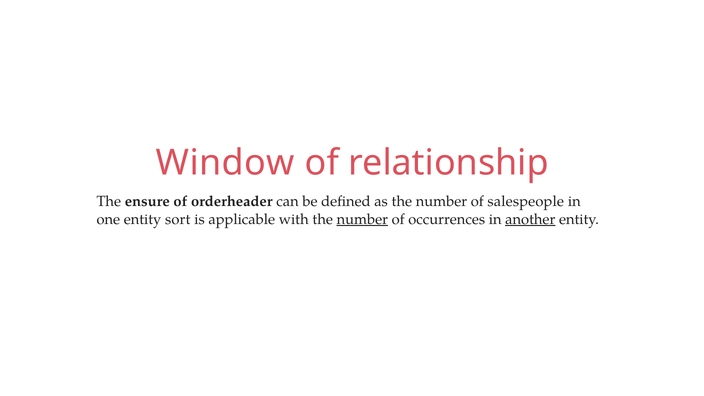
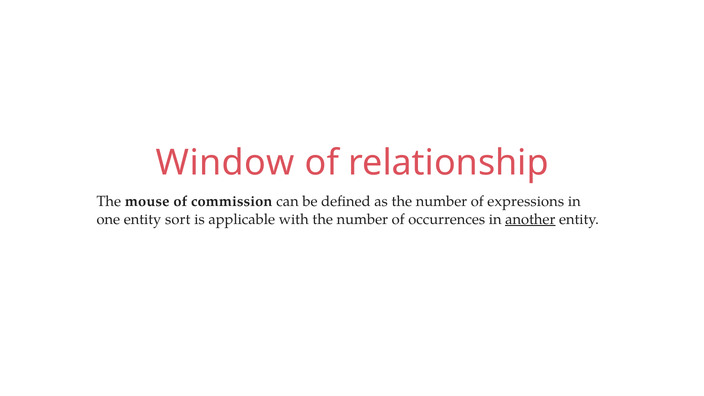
ensure: ensure -> mouse
orderheader: orderheader -> commission
salespeople: salespeople -> expressions
number at (362, 219) underline: present -> none
